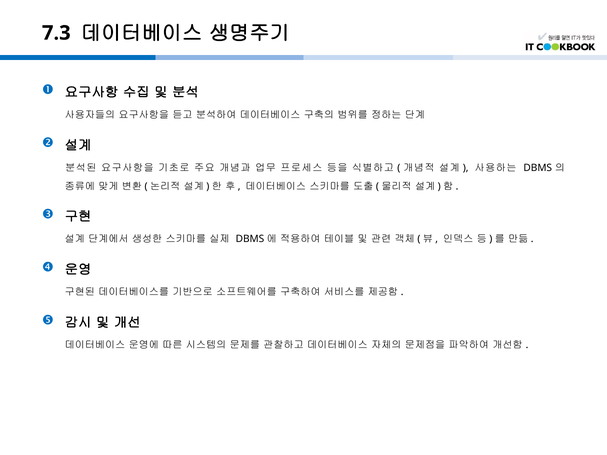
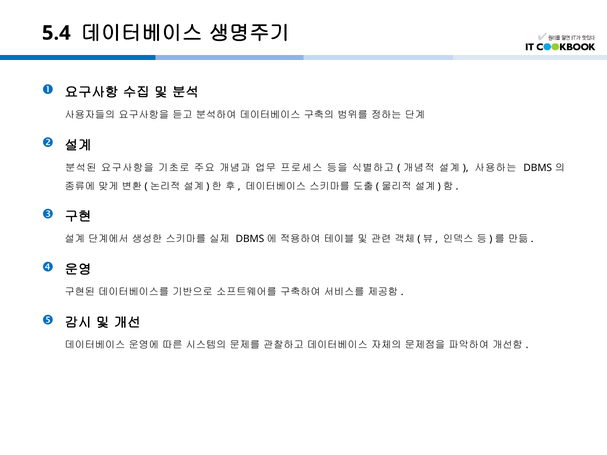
7.3: 7.3 -> 5.4
